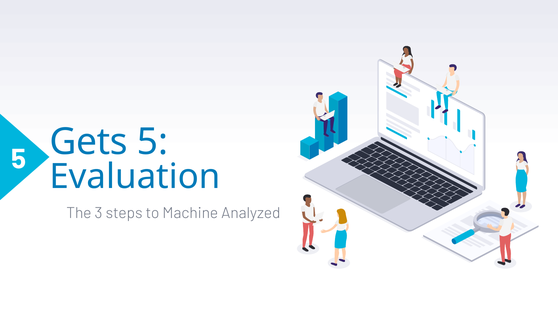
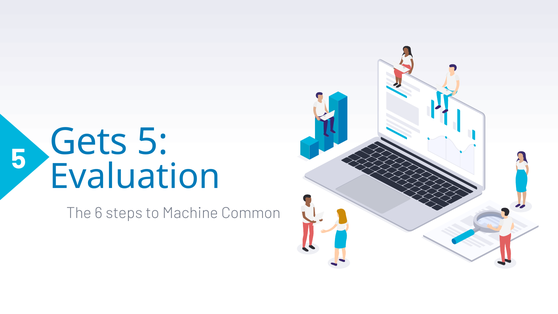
3: 3 -> 6
Analyzed: Analyzed -> Common
